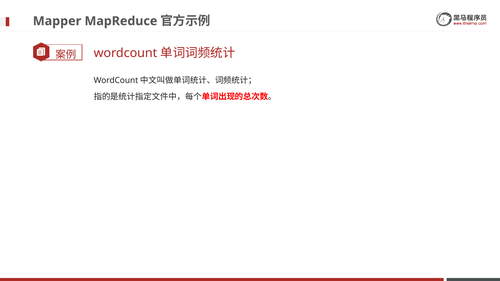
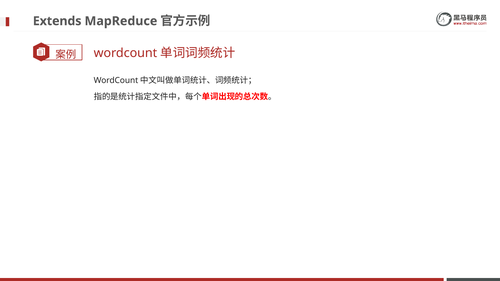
Mapper: Mapper -> Extends
